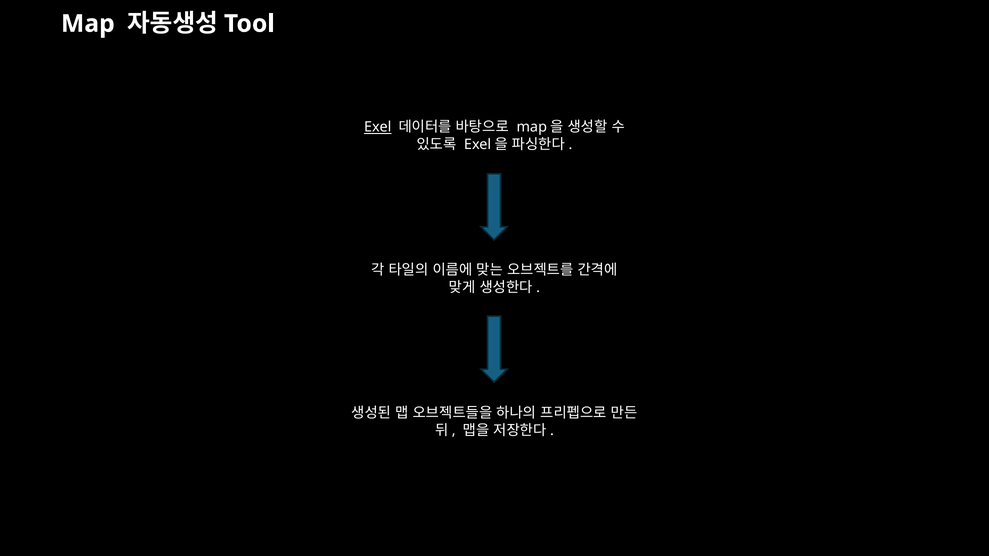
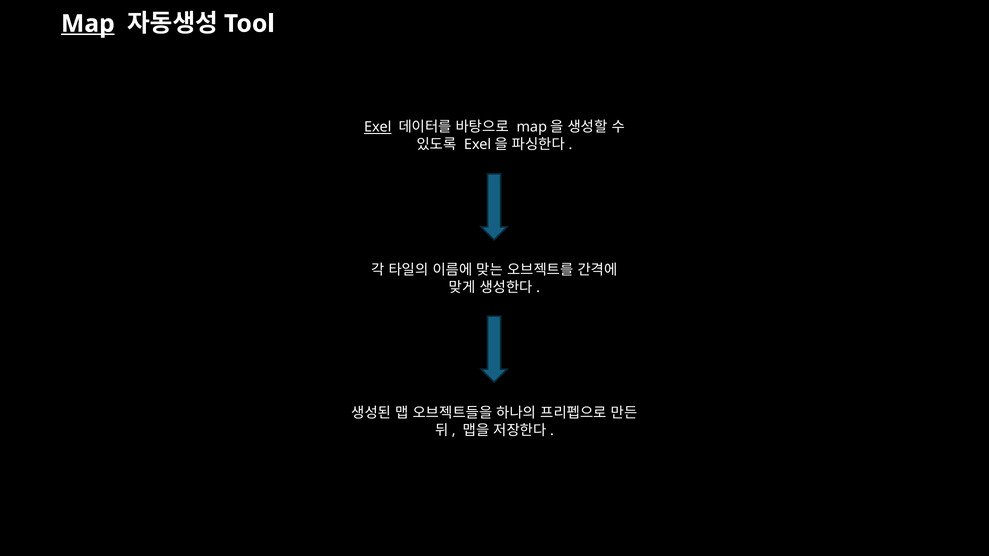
Map underline: none -> present
